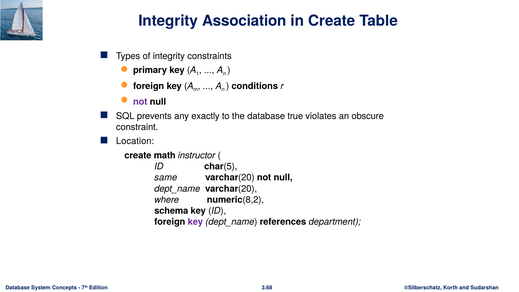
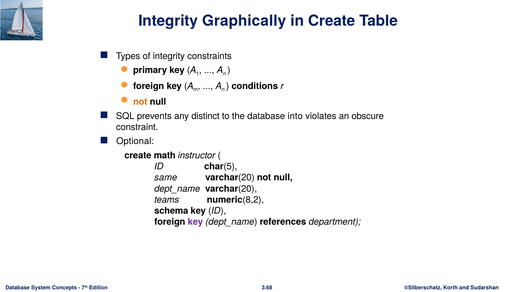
Association: Association -> Graphically
not at (140, 102) colour: purple -> orange
exactly: exactly -> distinct
true: true -> into
Location: Location -> Optional
where: where -> teams
